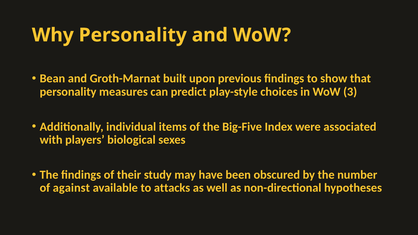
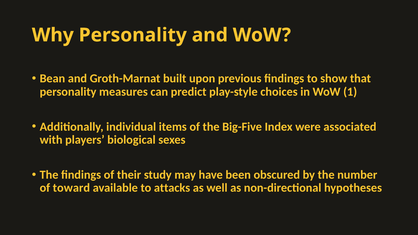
3: 3 -> 1
against: against -> toward
